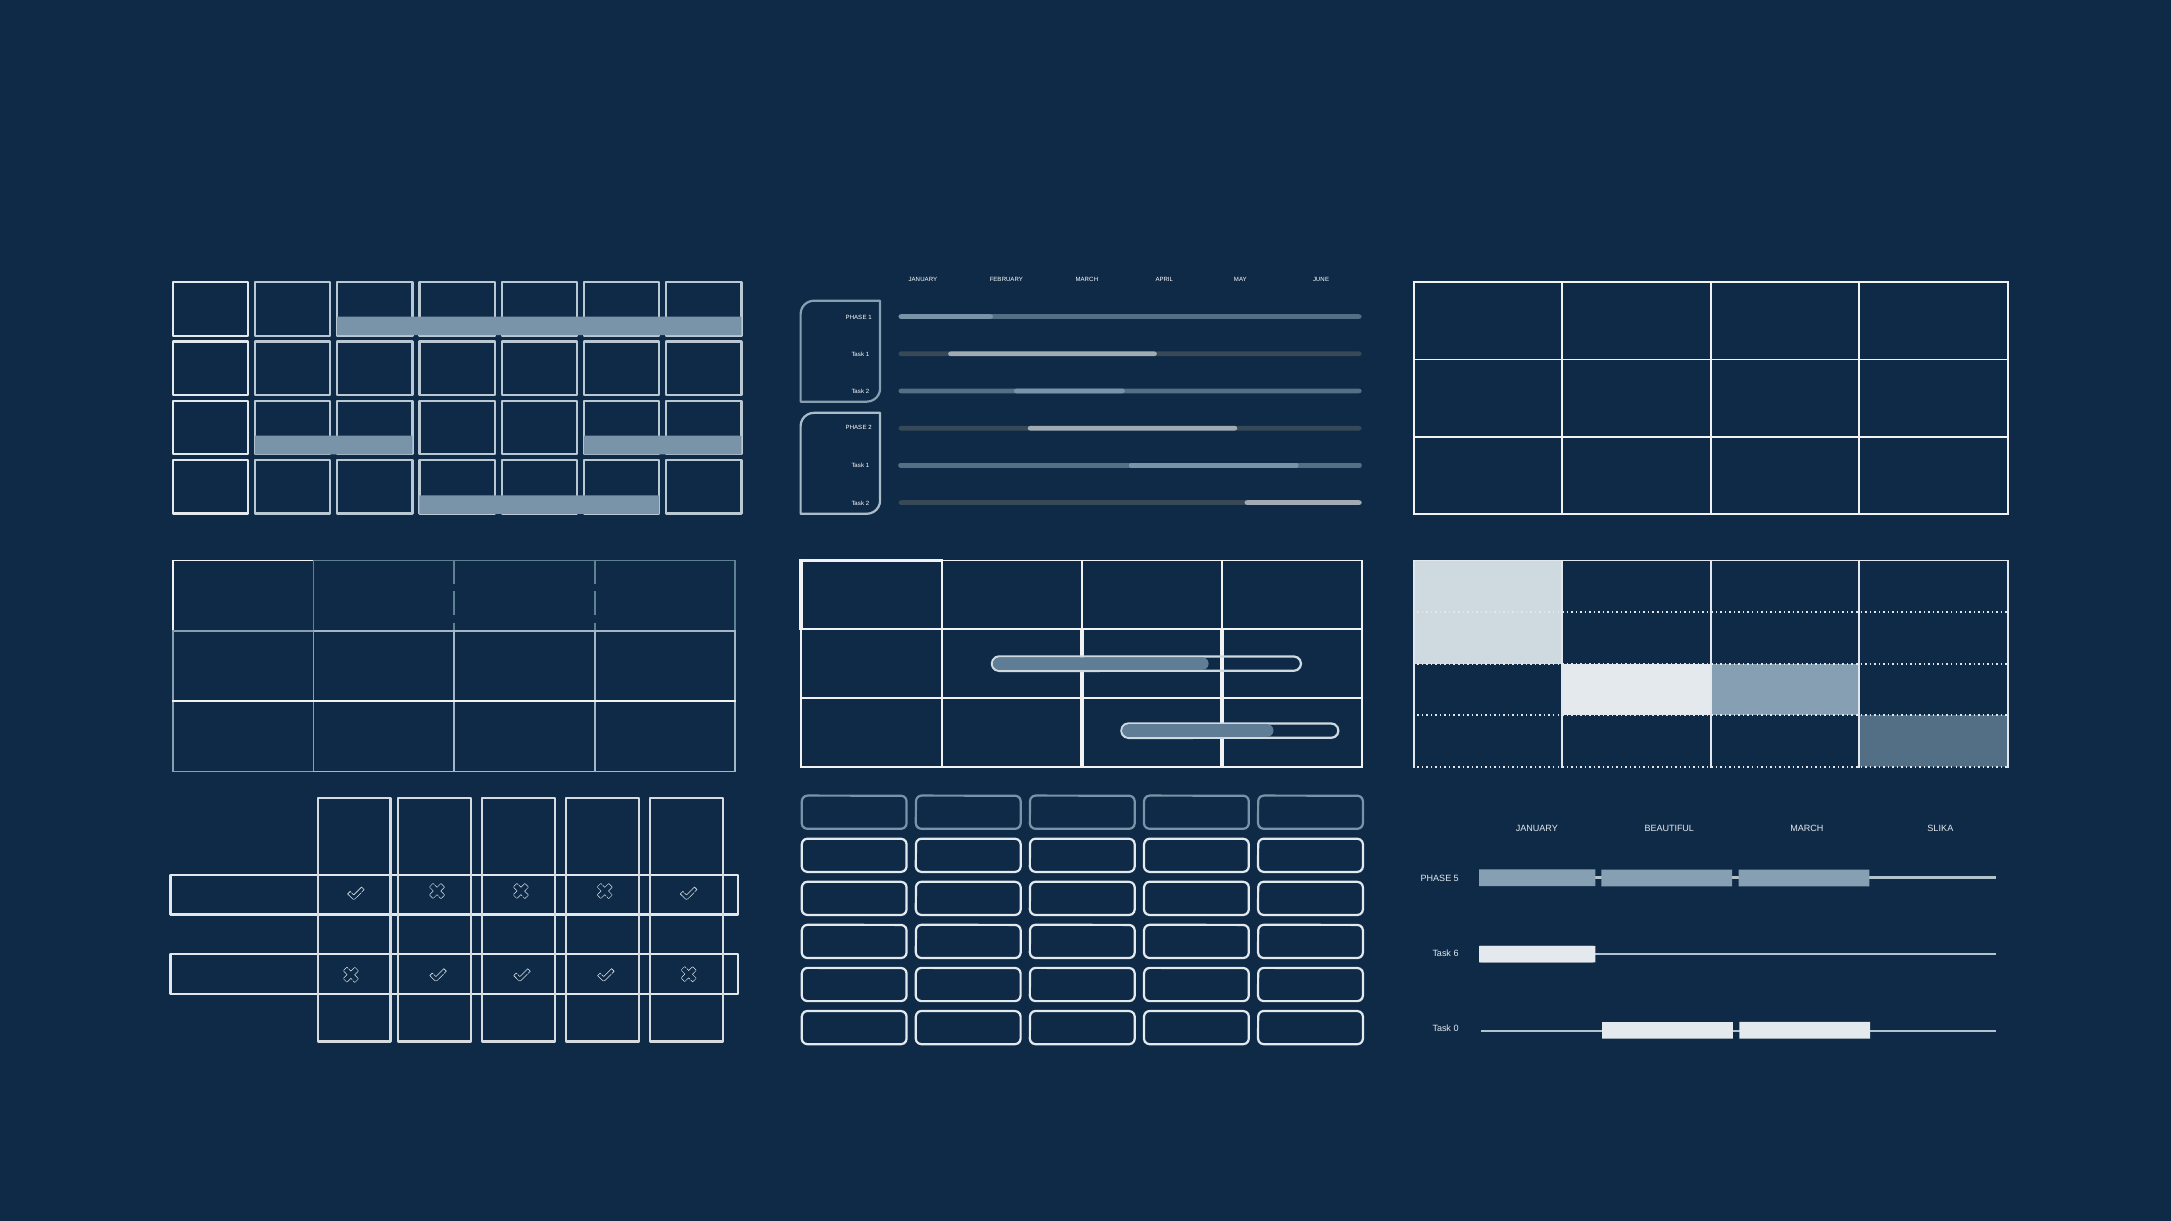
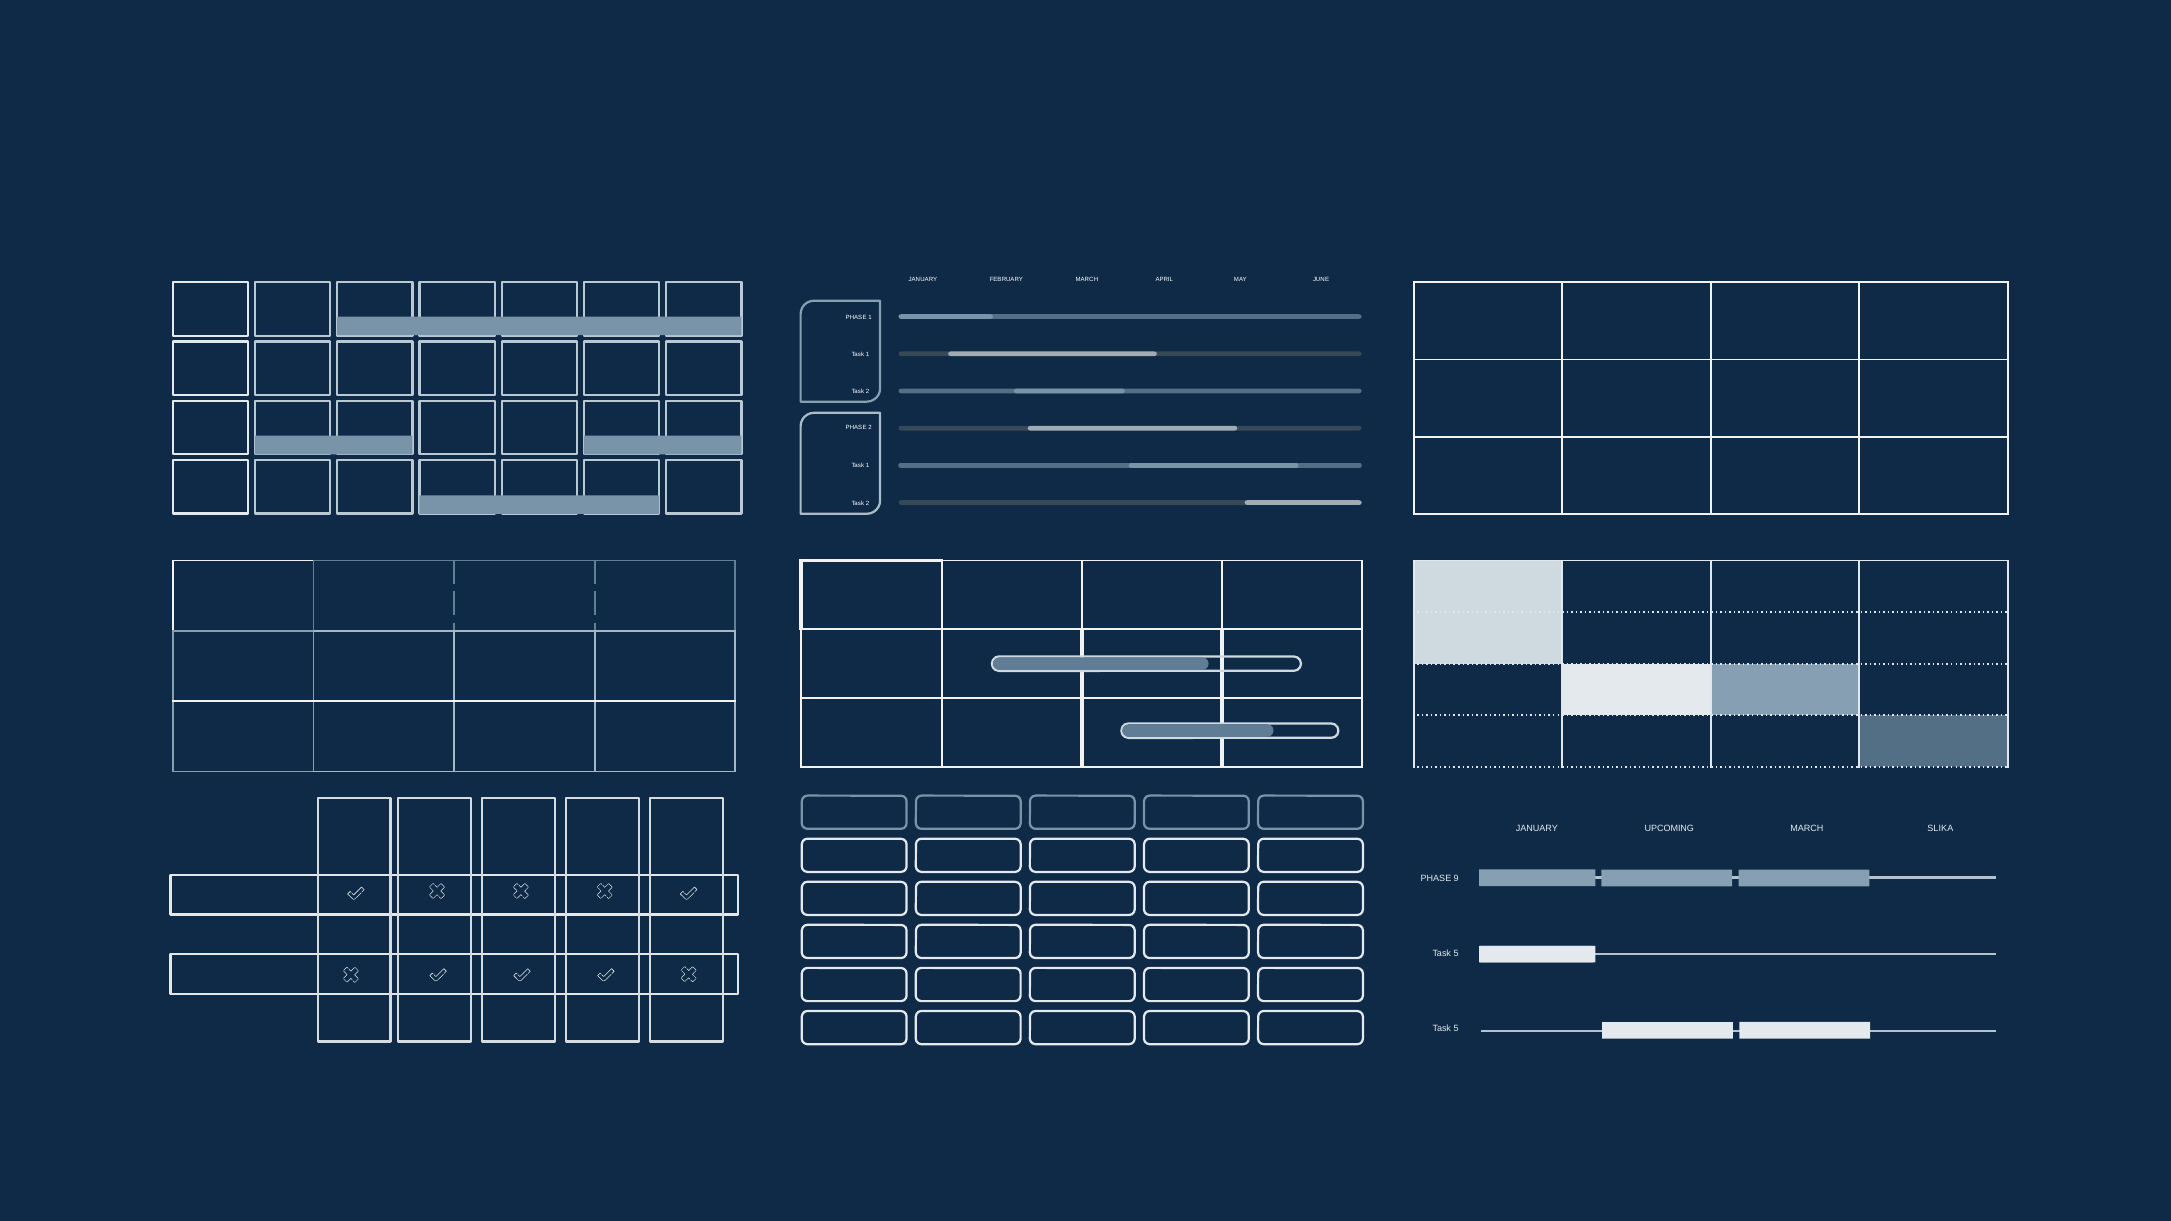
BEAUTIFUL: BEAUTIFUL -> UPCOMING
5: 5 -> 9
6 at (1456, 953): 6 -> 5
0 at (1456, 1028): 0 -> 5
